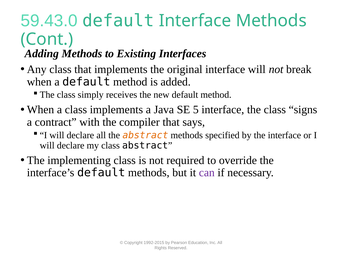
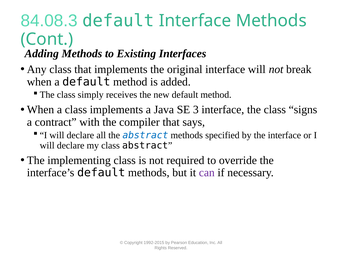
59.43.0: 59.43.0 -> 84.08.3
5: 5 -> 3
abstract at (145, 135) colour: orange -> blue
